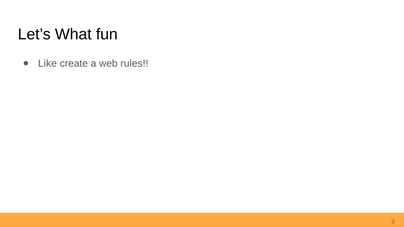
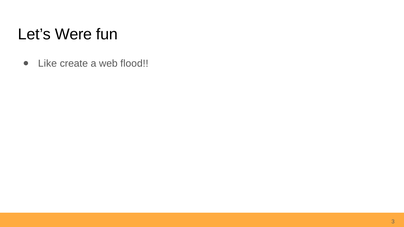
What: What -> Were
rules: rules -> flood
